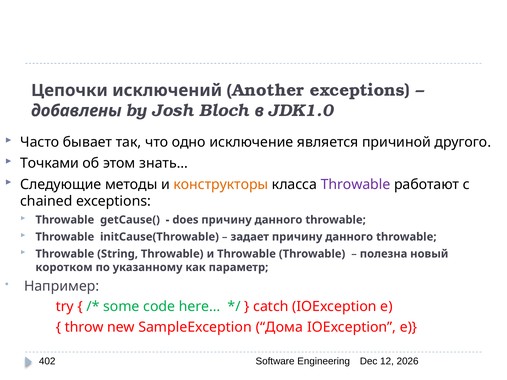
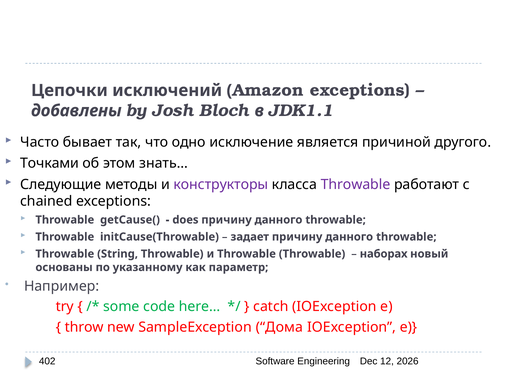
Another: Another -> Amazon
JDK1.0: JDK1.0 -> JDK1.1
конструкторы colour: orange -> purple
полезна: полезна -> наборах
коротком: коротком -> основаны
